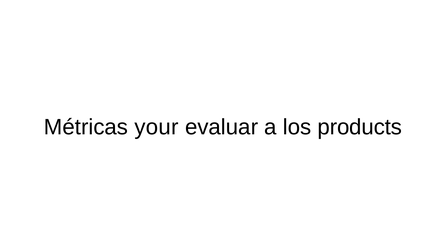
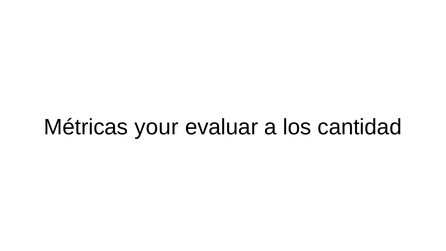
products: products -> cantidad
